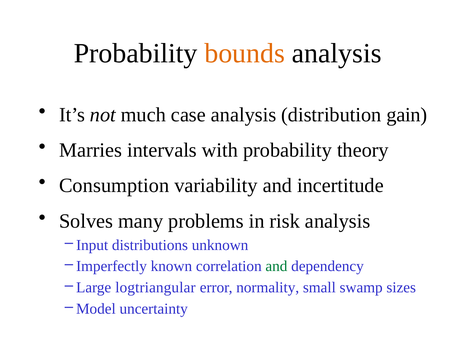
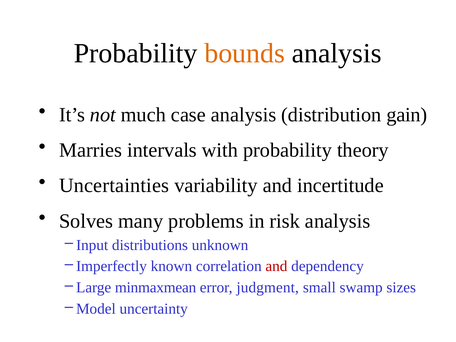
Consumption: Consumption -> Uncertainties
and at (276, 266) colour: green -> red
logtriangular: logtriangular -> minmaxmean
normality: normality -> judgment
